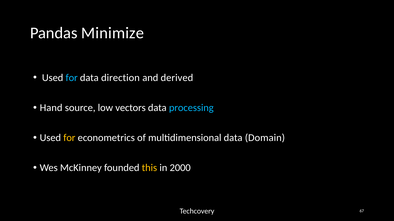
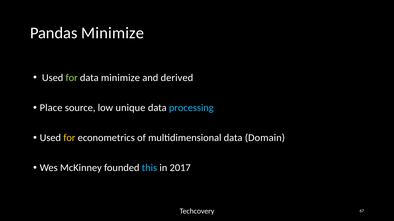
for at (72, 78) colour: light blue -> light green
data direction: direction -> minimize
Hand: Hand -> Place
vectors: vectors -> unique
this colour: yellow -> light blue
2000: 2000 -> 2017
